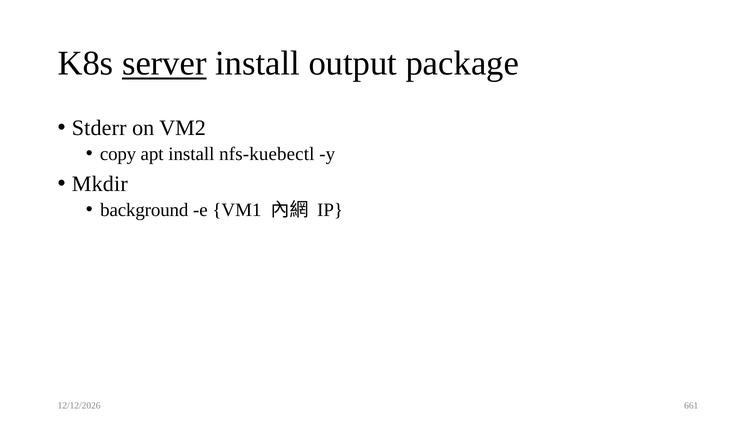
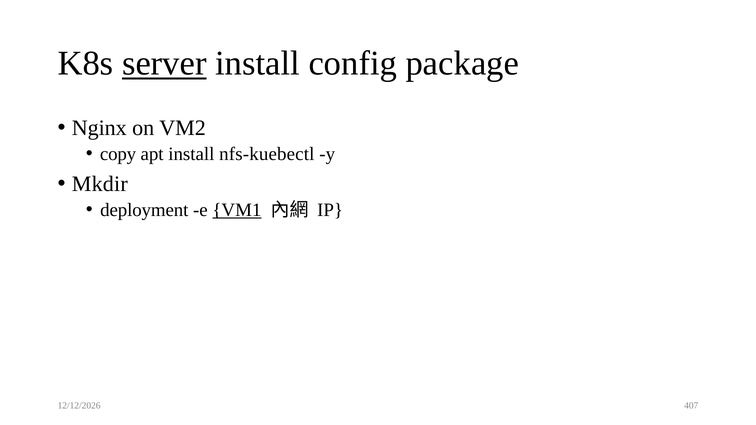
output: output -> config
Stderr: Stderr -> Nginx
background: background -> deployment
VM1 underline: none -> present
661: 661 -> 407
